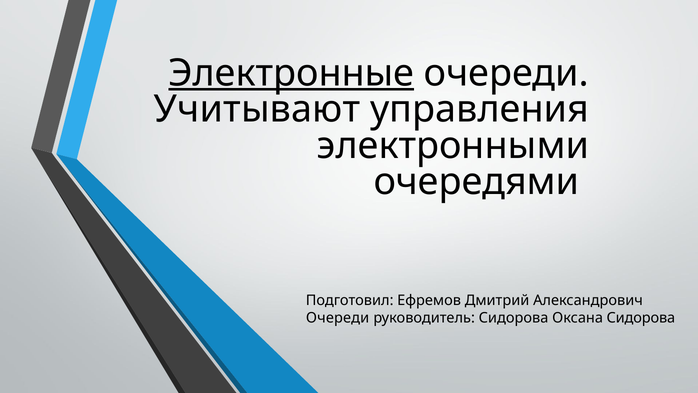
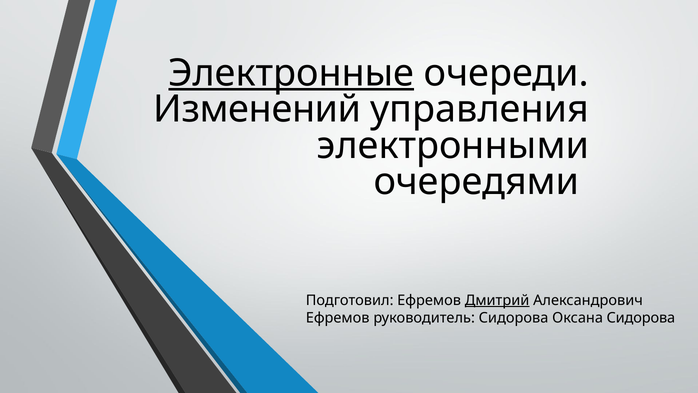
Учитывают: Учитывают -> Изменений
Дмитрий underline: none -> present
Очереди at (338, 318): Очереди -> Ефремов
